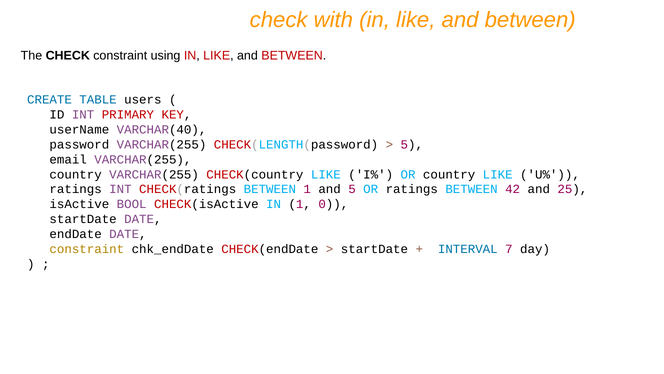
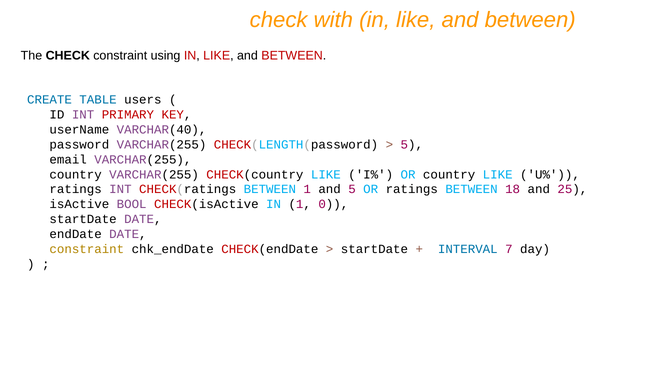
42: 42 -> 18
